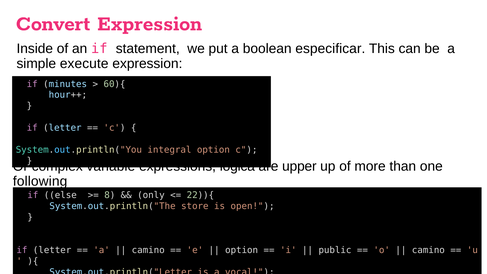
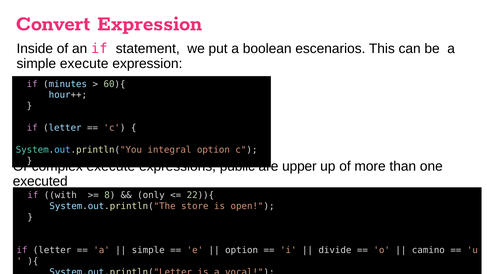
especificar: especificar -> escenarios
complex variable: variable -> execute
lógica: lógica -> public
following: following -> executed
else: else -> with
camino at (148, 250): camino -> simple
public: public -> divide
